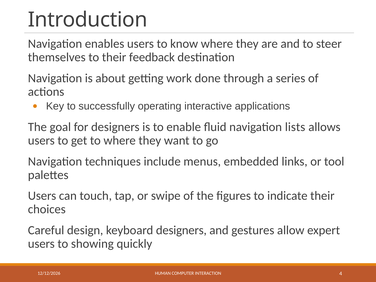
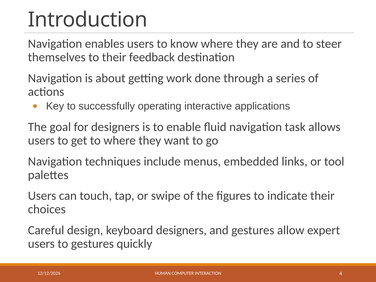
lists: lists -> task
to showing: showing -> gestures
